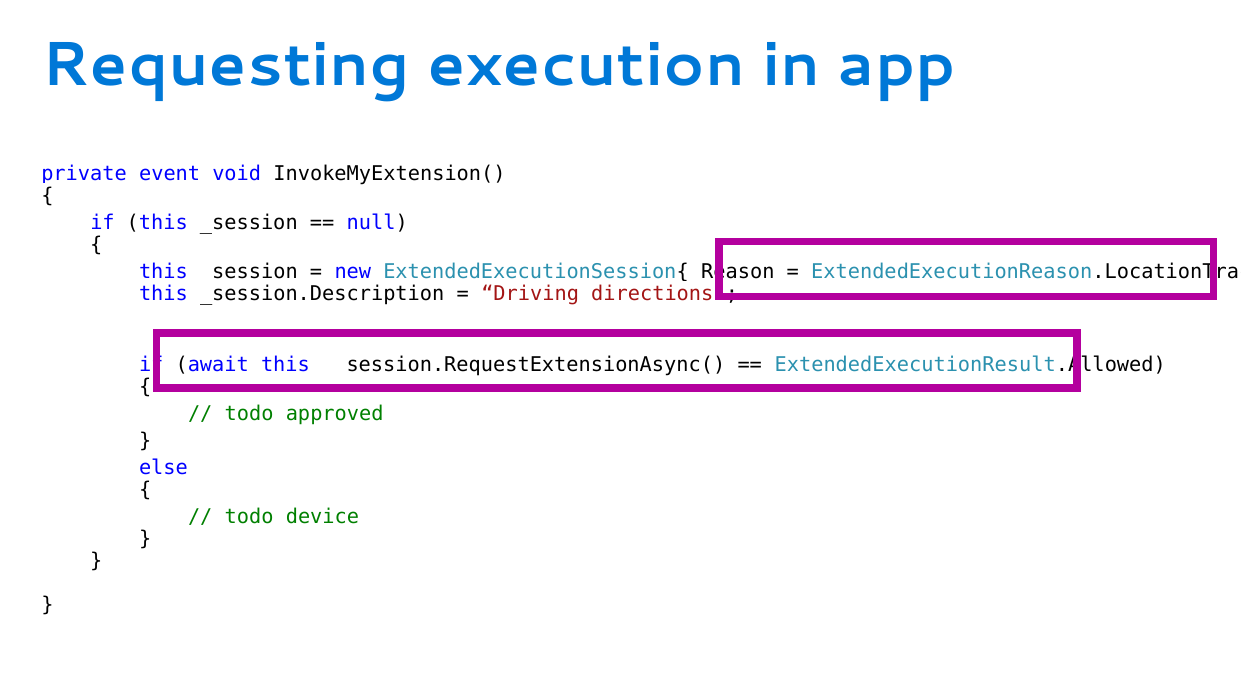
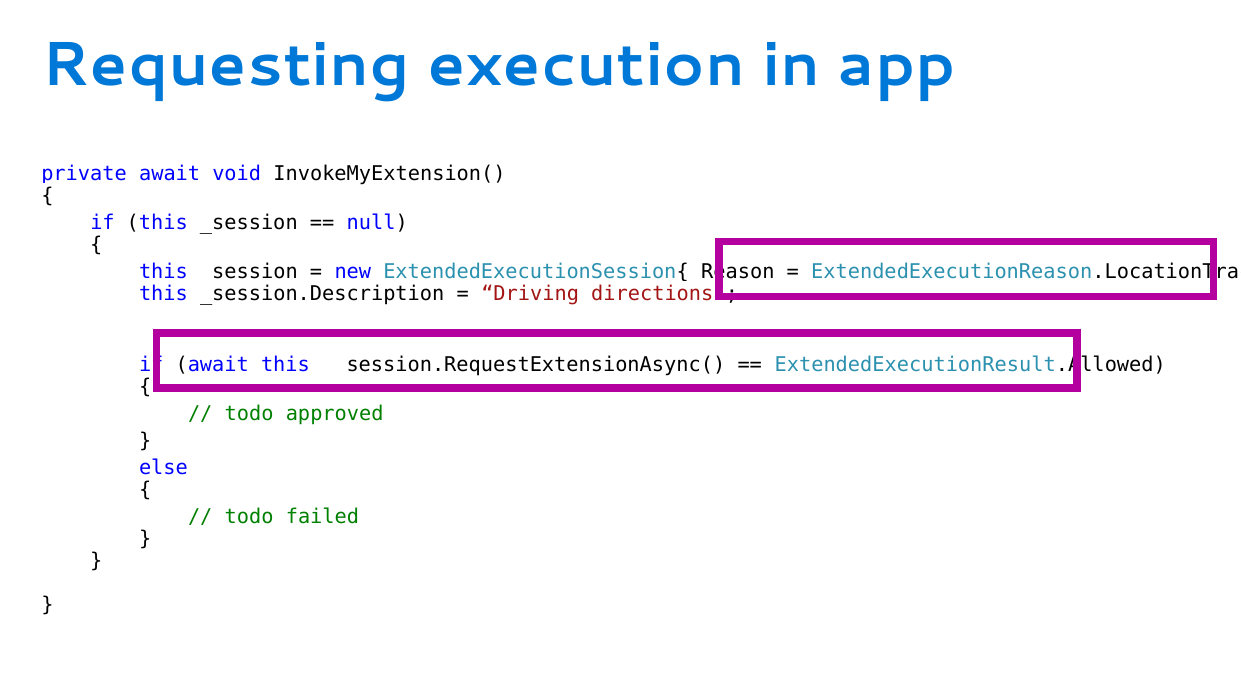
private event: event -> await
device: device -> failed
